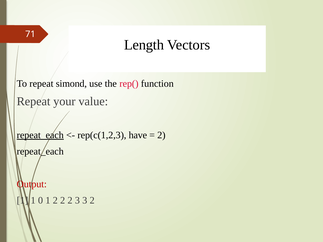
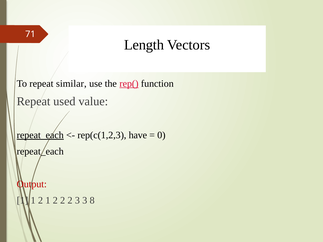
simond: simond -> similar
rep( underline: none -> present
your: your -> used
2 at (161, 135): 2 -> 0
1 1 0: 0 -> 2
3 2: 2 -> 8
